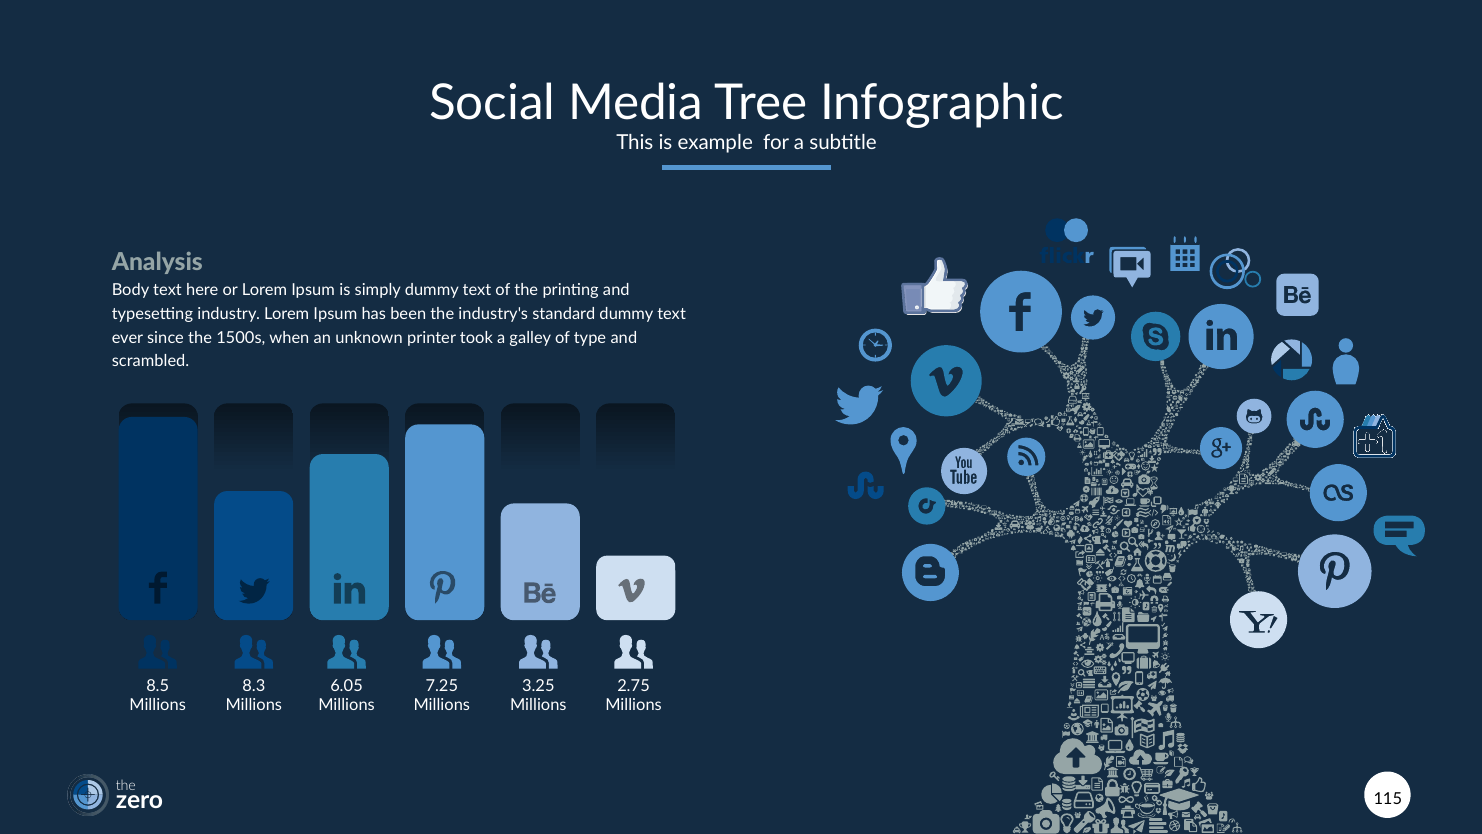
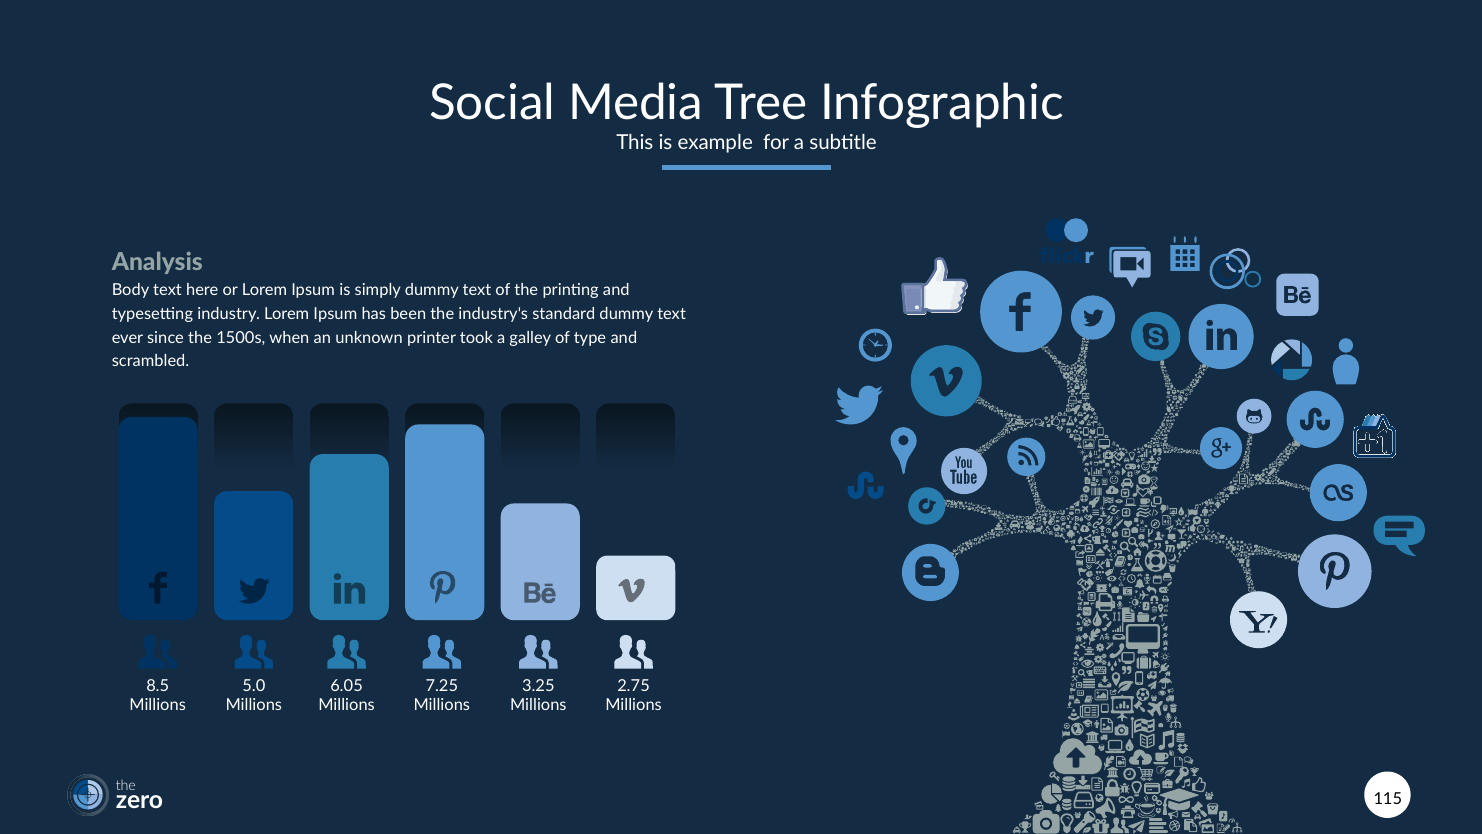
8.3: 8.3 -> 5.0
